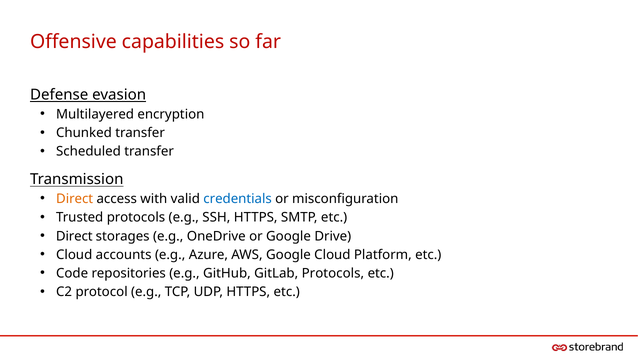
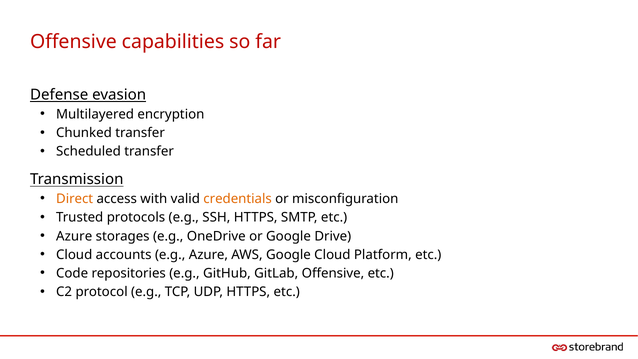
credentials colour: blue -> orange
Direct at (74, 236): Direct -> Azure
GitLab Protocols: Protocols -> Offensive
